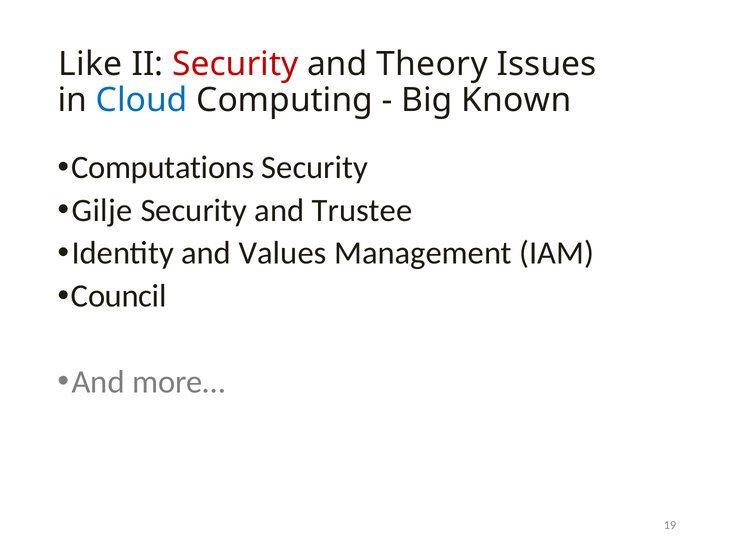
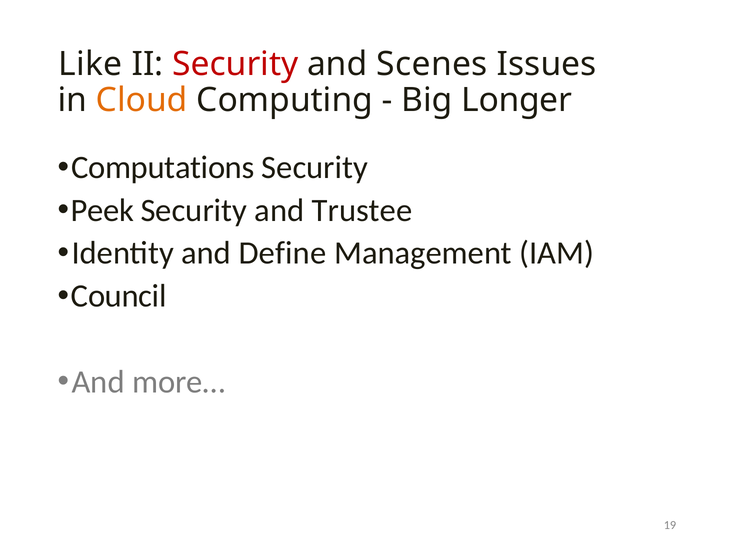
Theory: Theory -> Scenes
Cloud colour: blue -> orange
Known: Known -> Longer
Gilje: Gilje -> Peek
Values: Values -> Define
